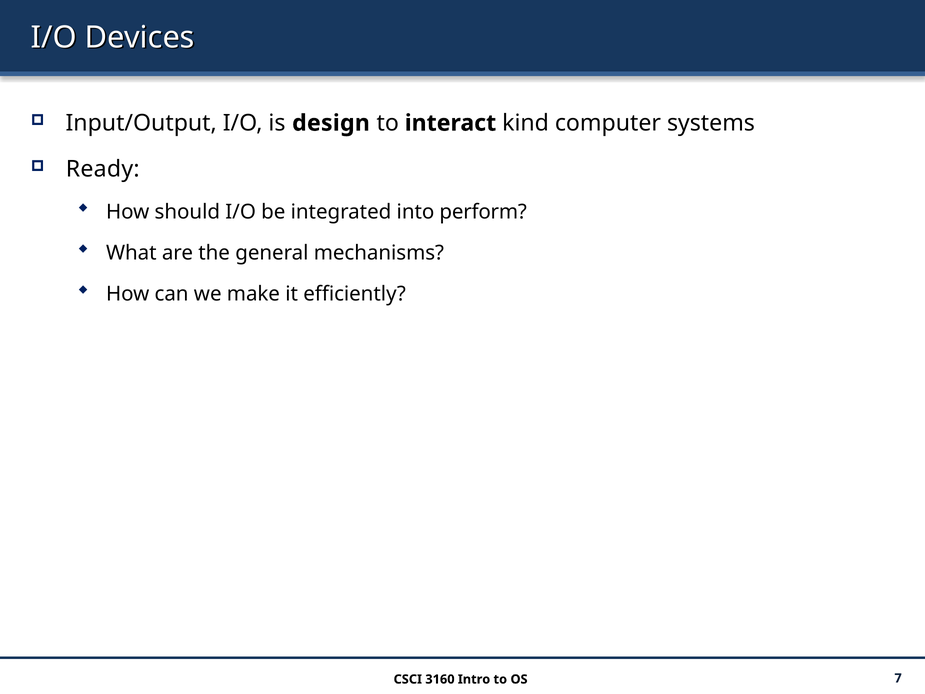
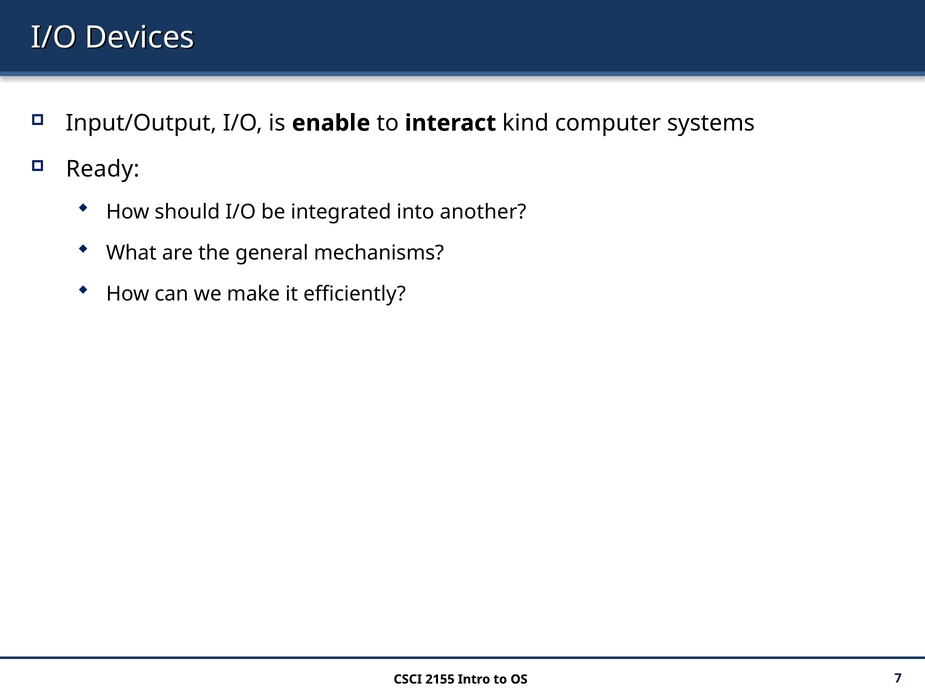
design: design -> enable
perform: perform -> another
3160: 3160 -> 2155
